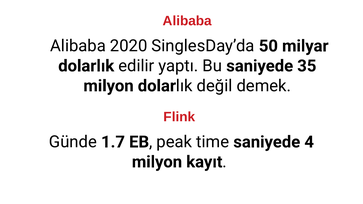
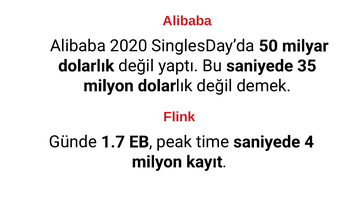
edilir at (136, 66): edilir -> değil
